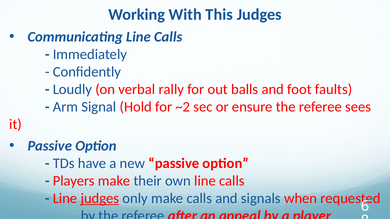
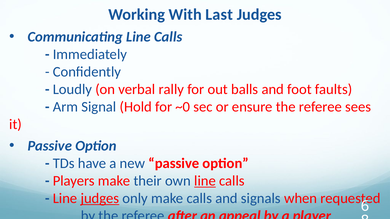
This: This -> Last
~2: ~2 -> ~0
line at (205, 181) underline: none -> present
